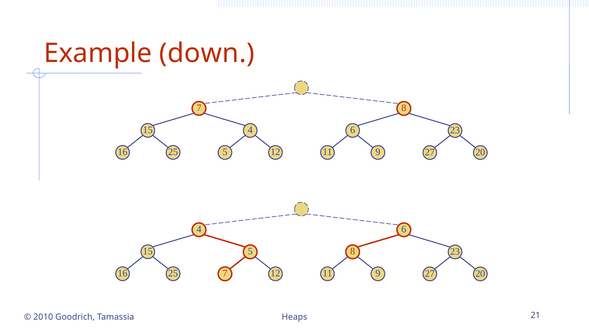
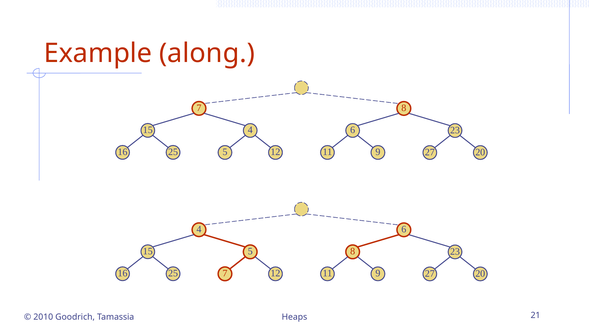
down: down -> along
